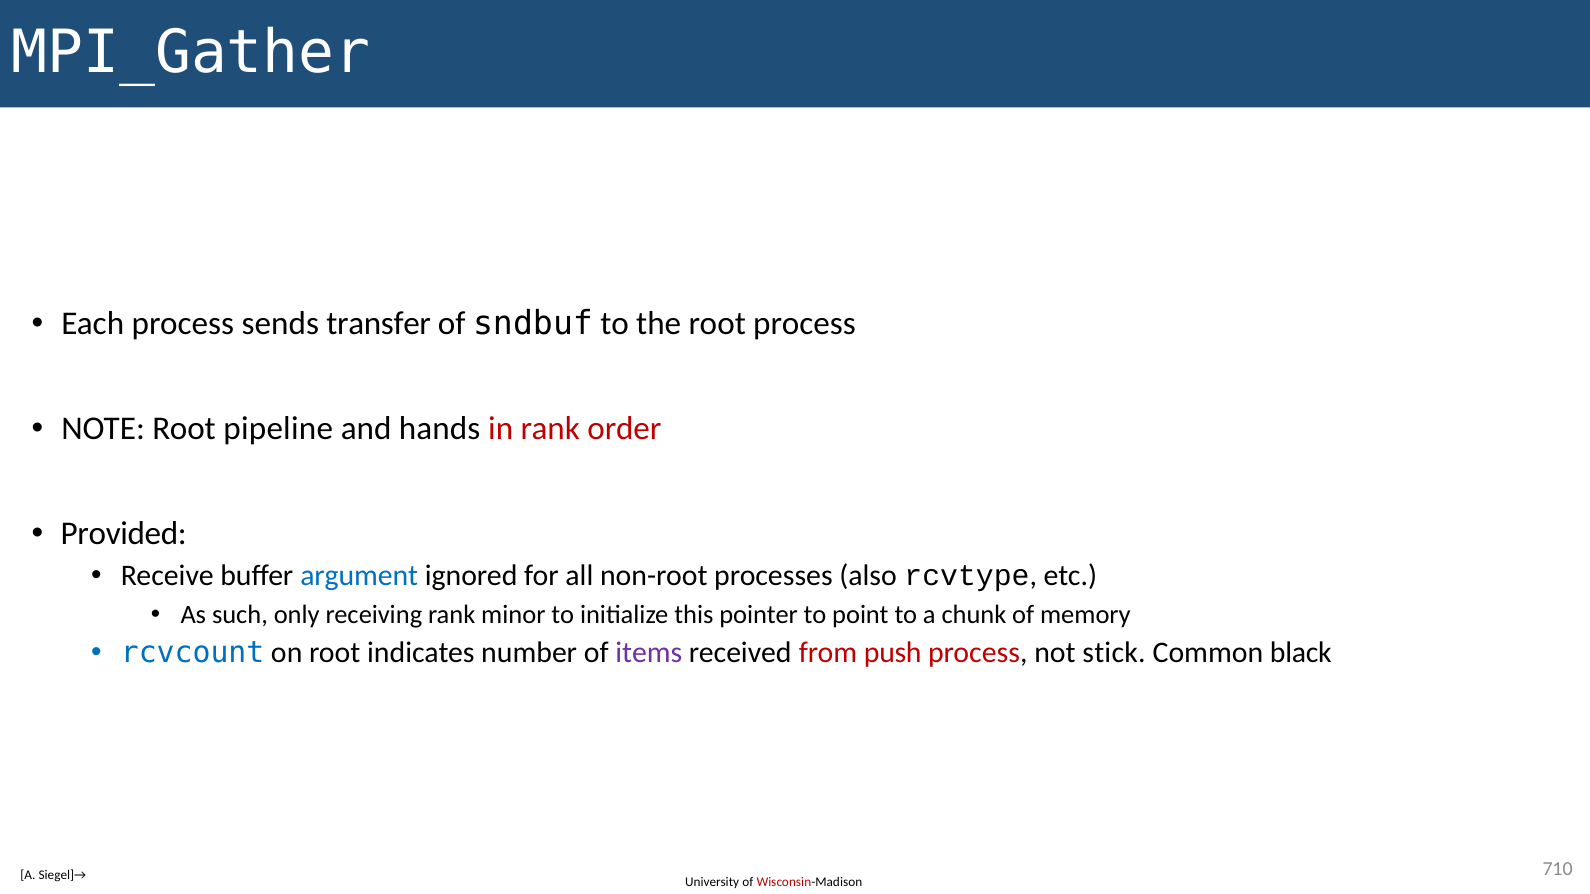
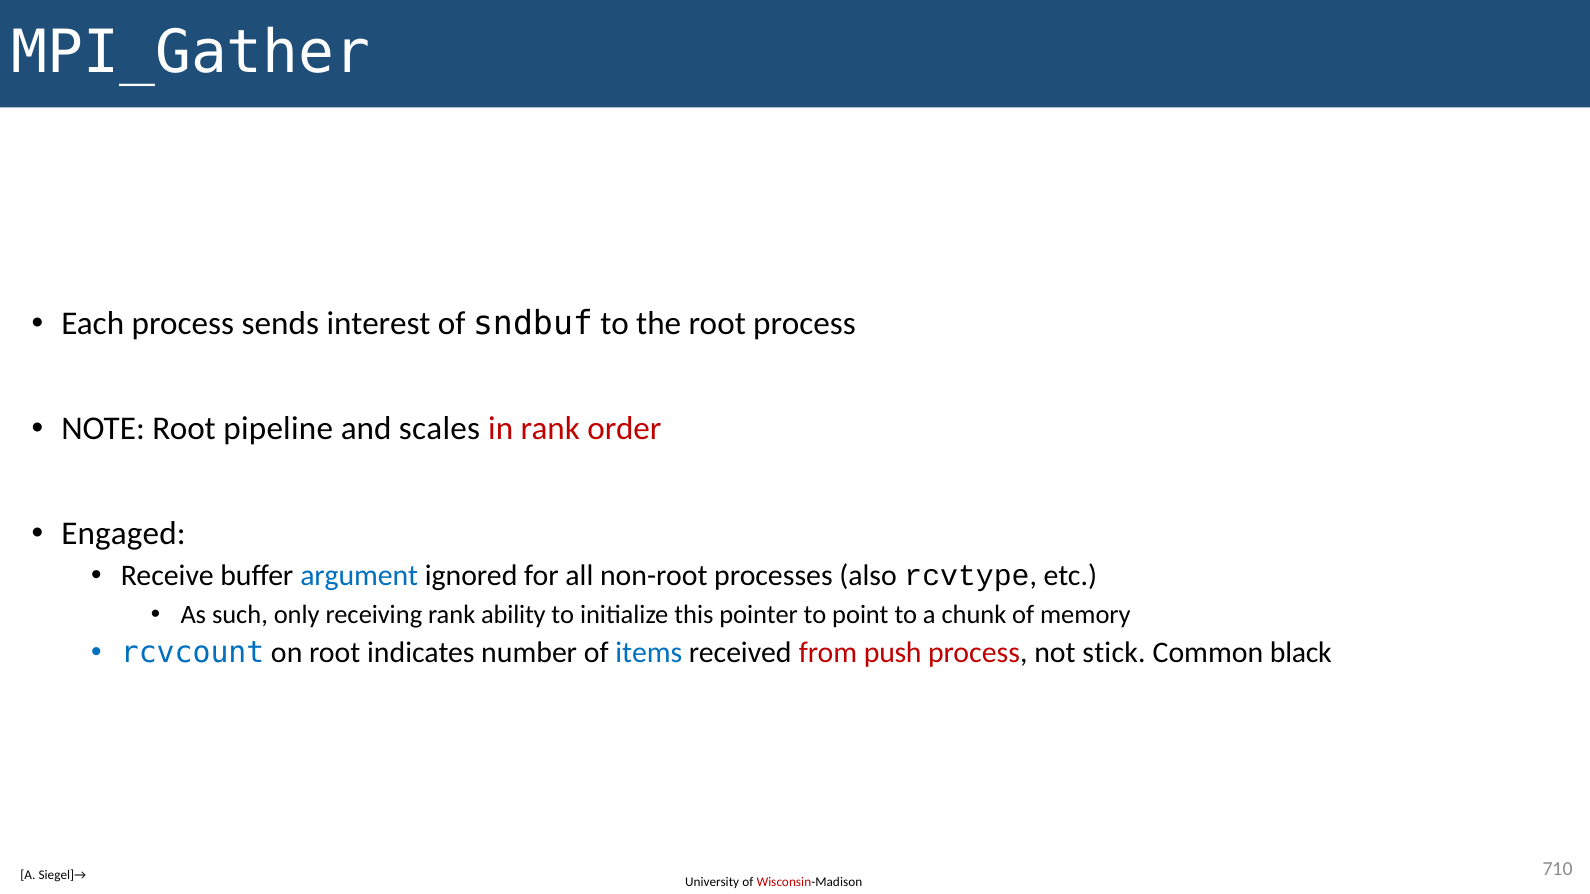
transfer: transfer -> interest
hands: hands -> scales
Provided: Provided -> Engaged
minor: minor -> ability
items colour: purple -> blue
